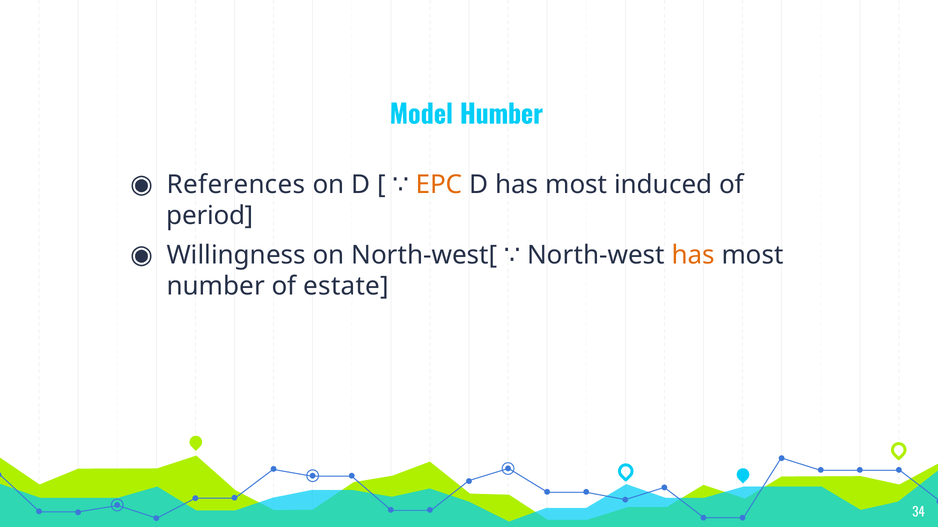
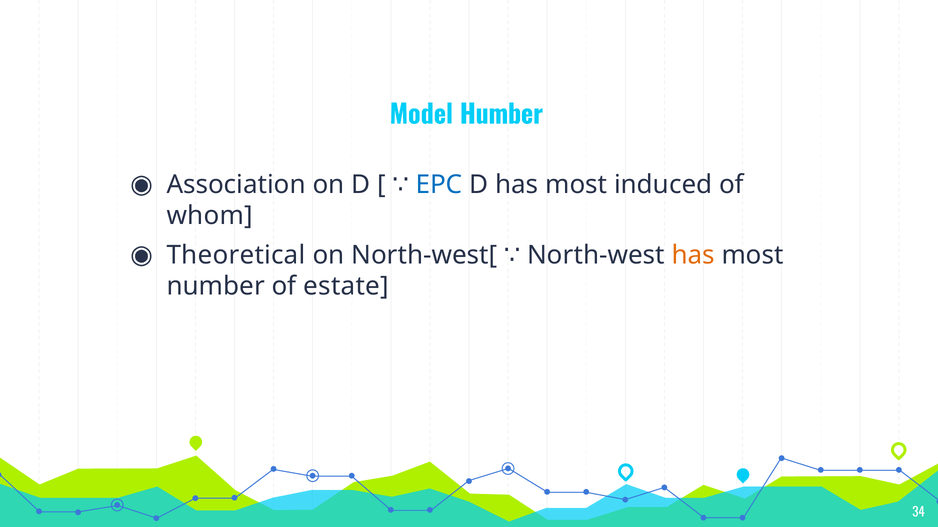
References: References -> Association
EPC colour: orange -> blue
period: period -> whom
Willingness: Willingness -> Theoretical
